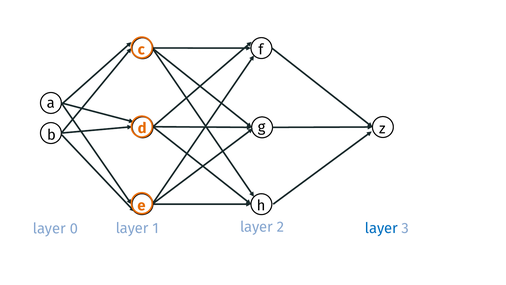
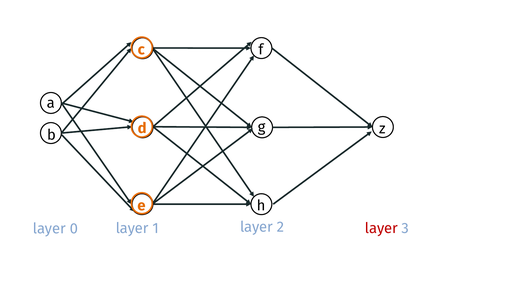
layer at (381, 228) colour: blue -> red
